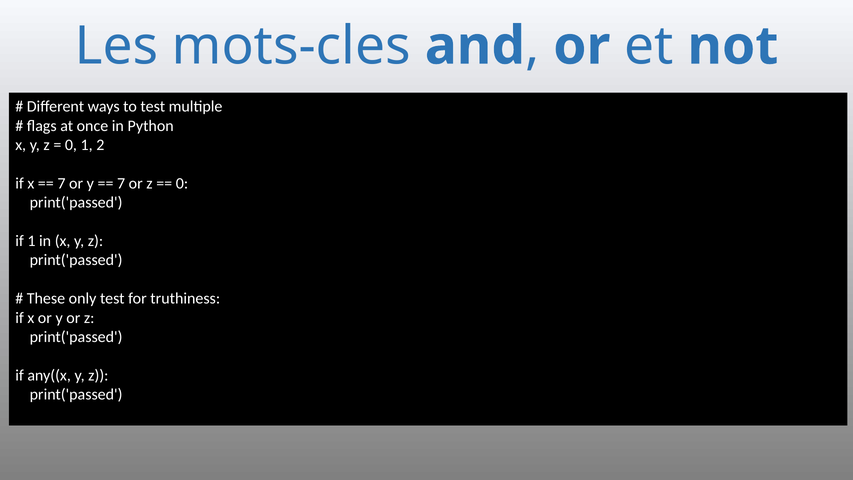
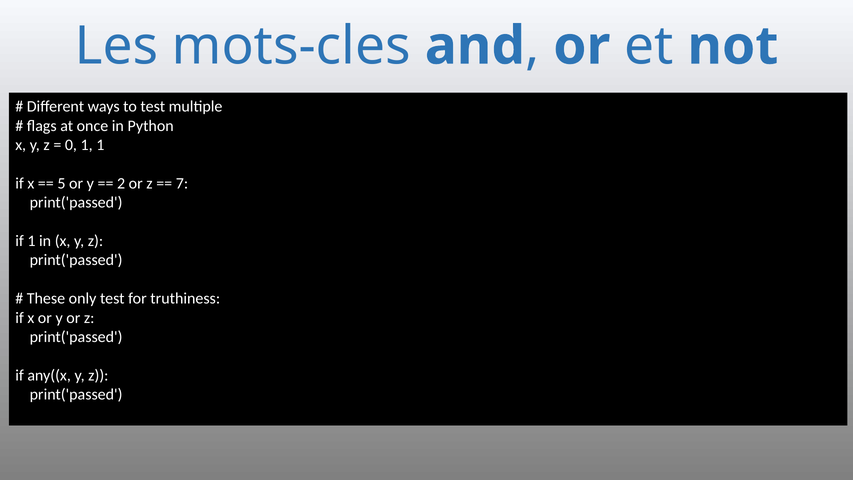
1 2: 2 -> 1
7 at (61, 183): 7 -> 5
7 at (121, 183): 7 -> 2
0 at (182, 183): 0 -> 7
